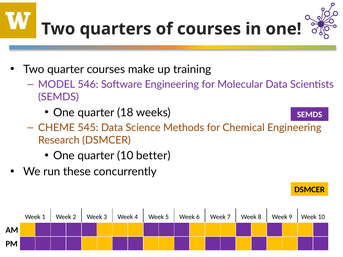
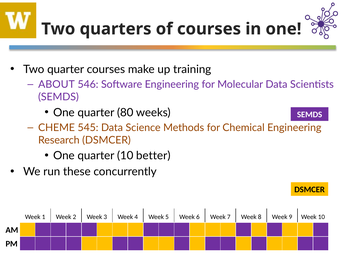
MODEL: MODEL -> ABOUT
18: 18 -> 80
